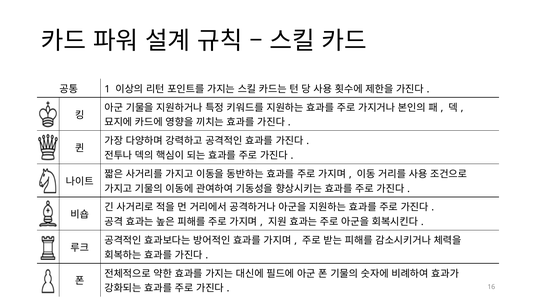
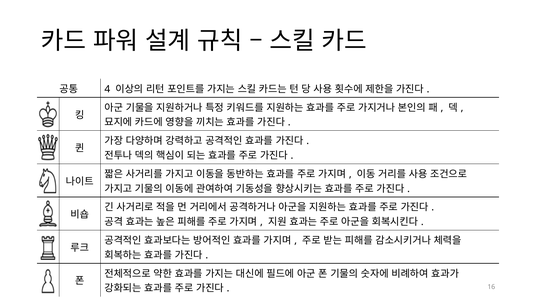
1: 1 -> 4
